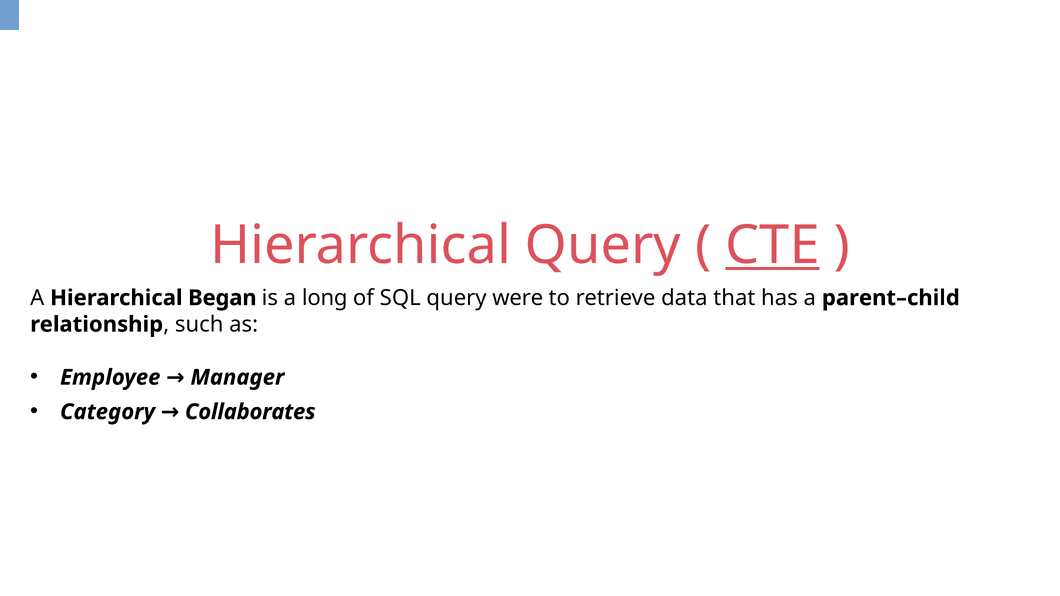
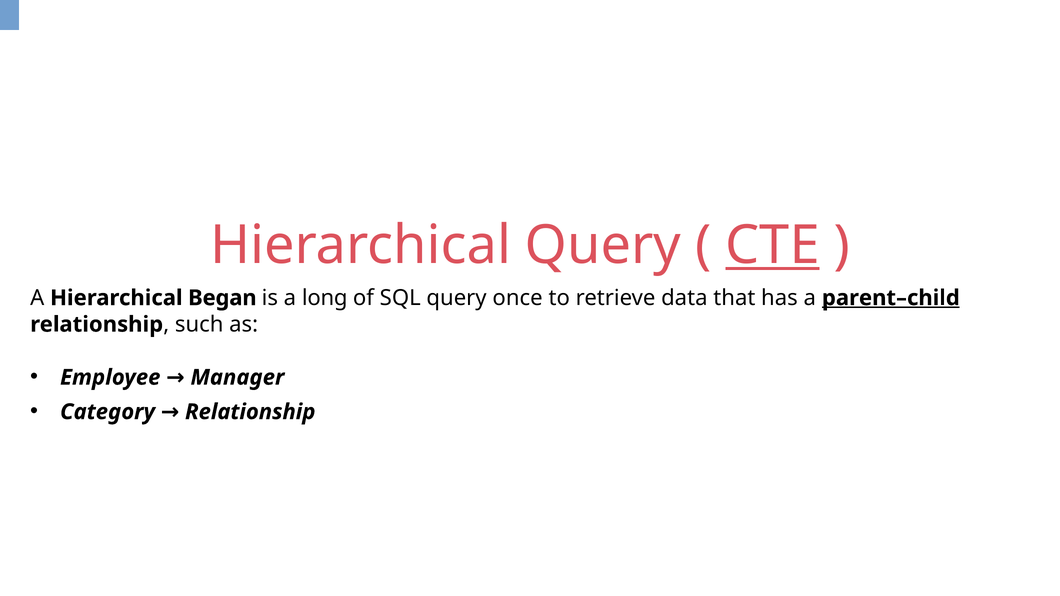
were: were -> once
parent–child underline: none -> present
Category Collaborates: Collaborates -> Relationship
